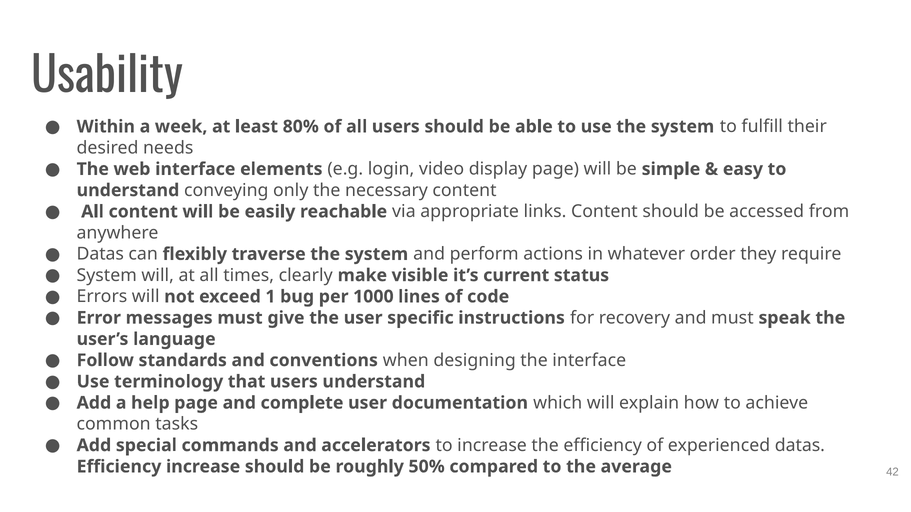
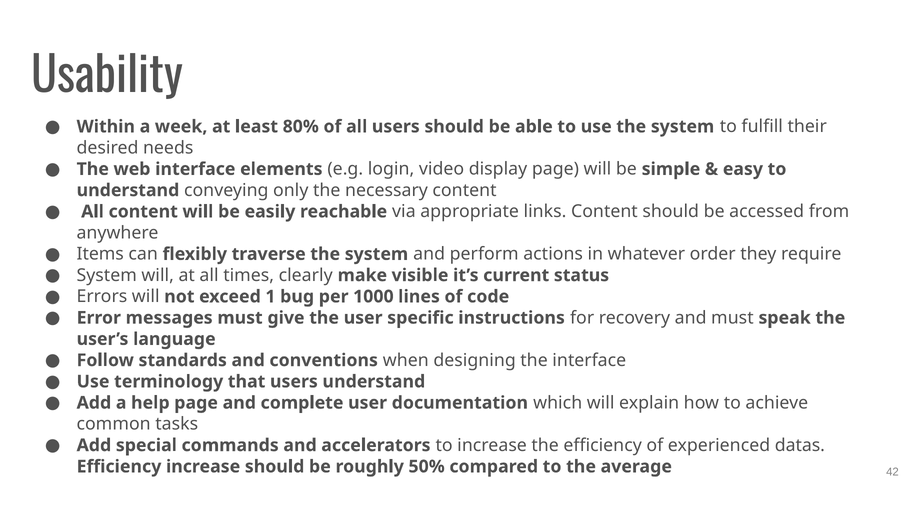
Datas at (100, 254): Datas -> Items
